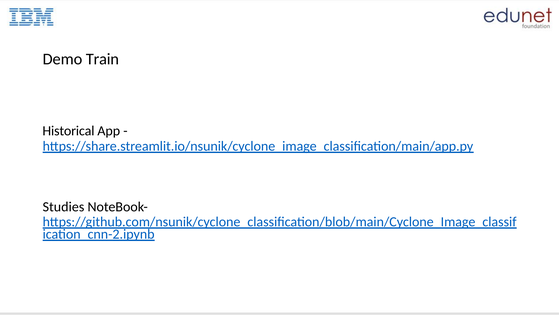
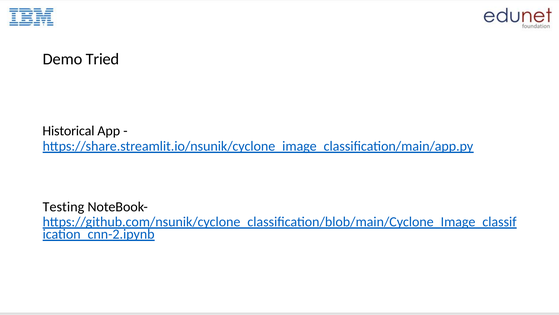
Train: Train -> Tried
Studies: Studies -> Testing
